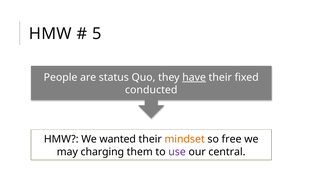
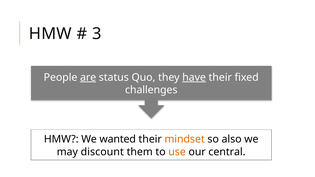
5: 5 -> 3
are underline: none -> present
conducted: conducted -> challenges
free: free -> also
charging: charging -> discount
use colour: purple -> orange
